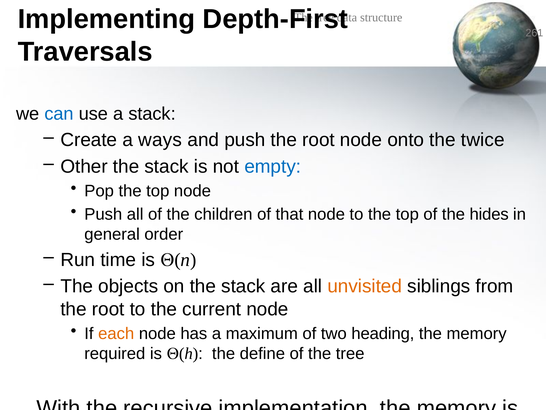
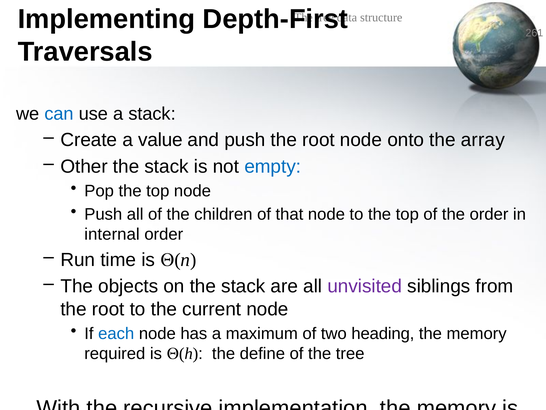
ways: ways -> value
twice: twice -> array
the hides: hides -> order
general: general -> internal
unvisited colour: orange -> purple
each colour: orange -> blue
